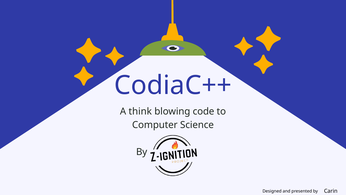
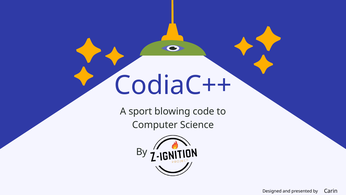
think: think -> sport
